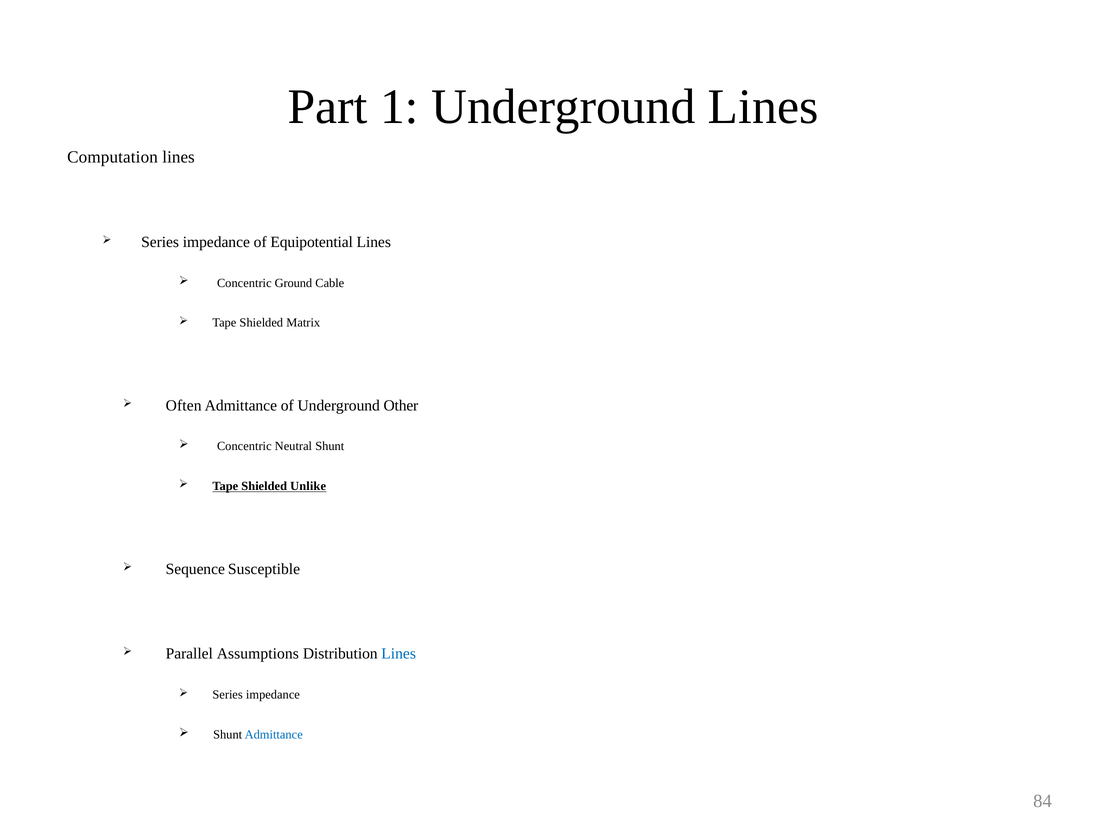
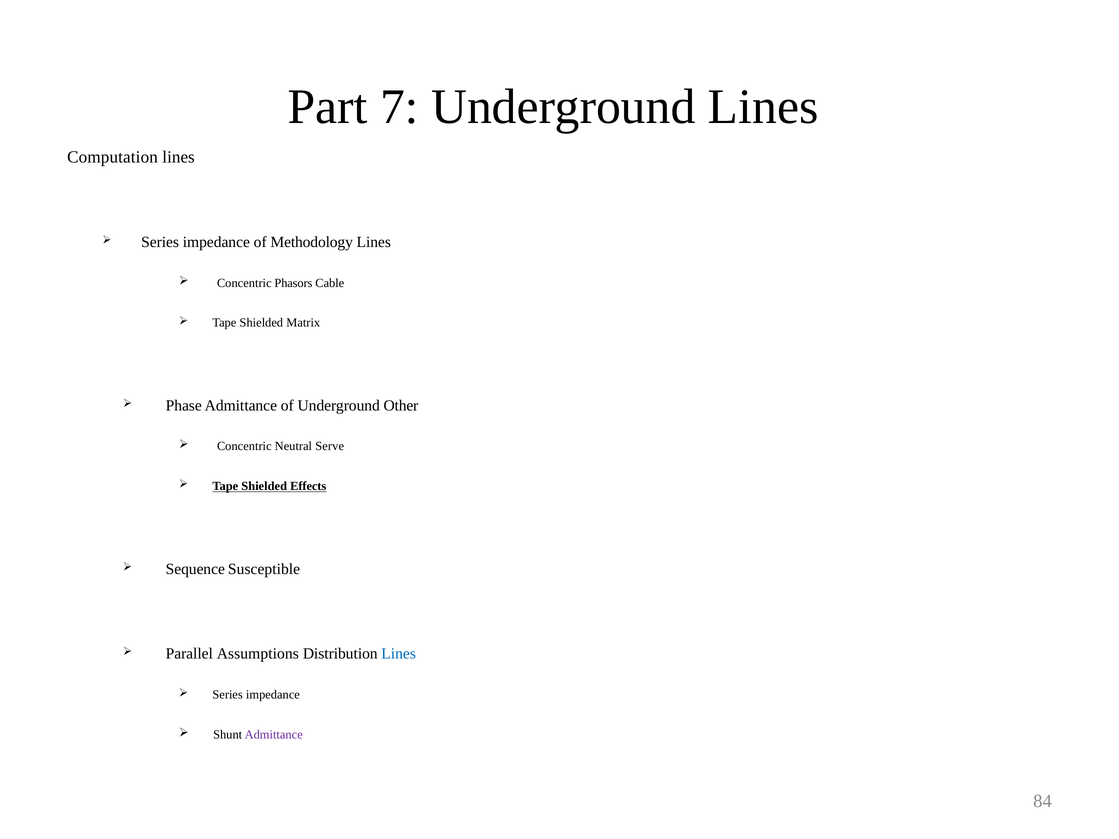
1: 1 -> 7
Equipotential: Equipotential -> Methodology
Ground: Ground -> Phasors
Often: Often -> Phase
Neutral Shunt: Shunt -> Serve
Unlike: Unlike -> Effects
Admittance at (274, 735) colour: blue -> purple
